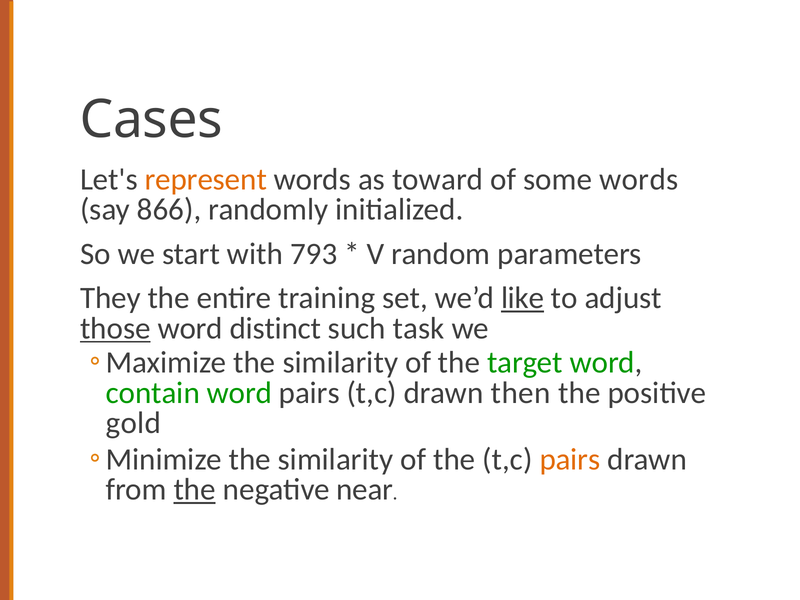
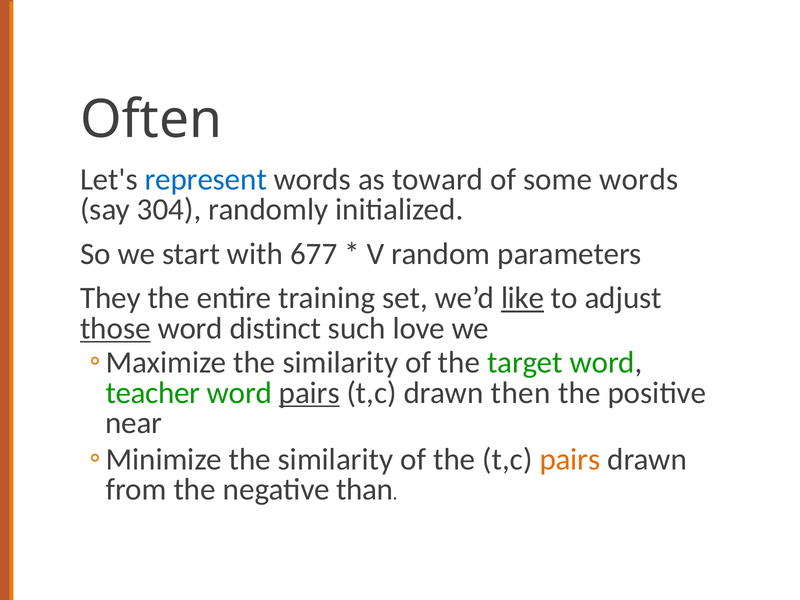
Cases: Cases -> Often
represent colour: orange -> blue
866: 866 -> 304
793: 793 -> 677
task: task -> love
contain: contain -> teacher
pairs at (309, 393) underline: none -> present
gold: gold -> near
the at (195, 490) underline: present -> none
near: near -> than
